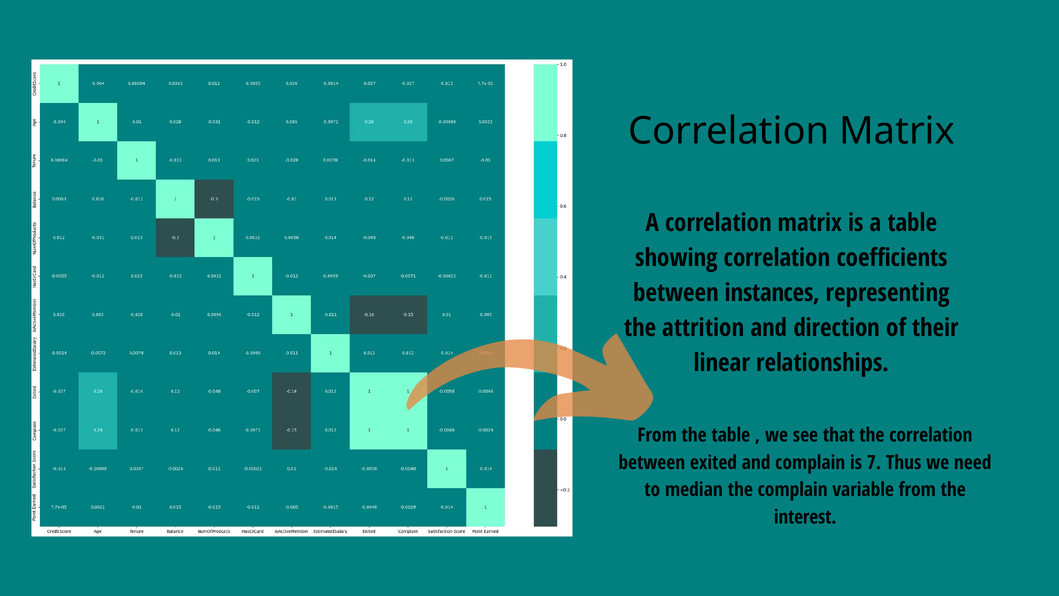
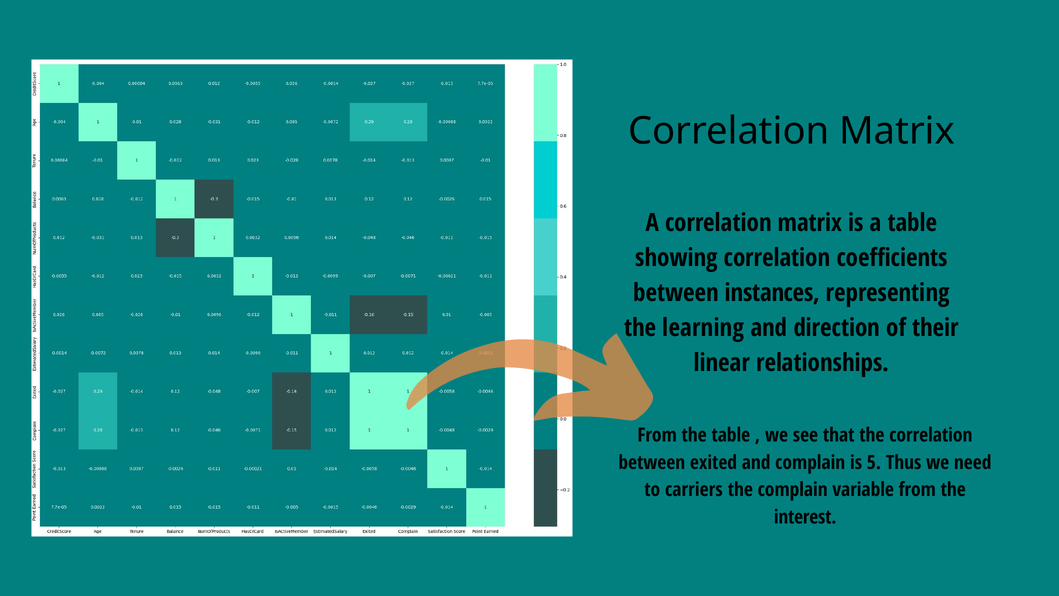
attrition: attrition -> learning
7: 7 -> 5
median: median -> carriers
